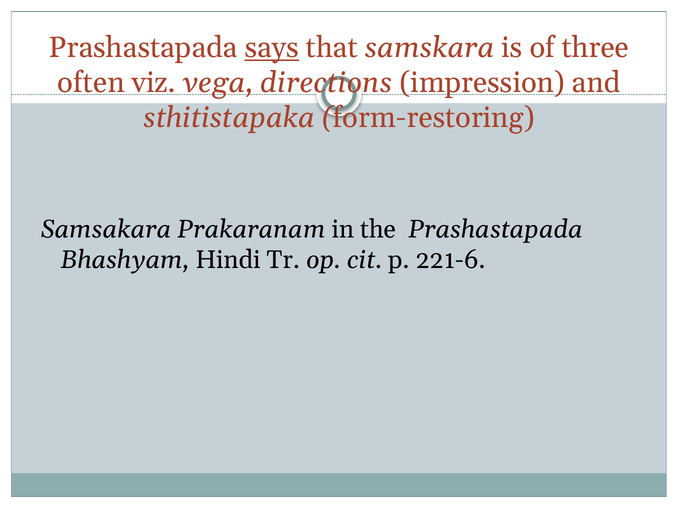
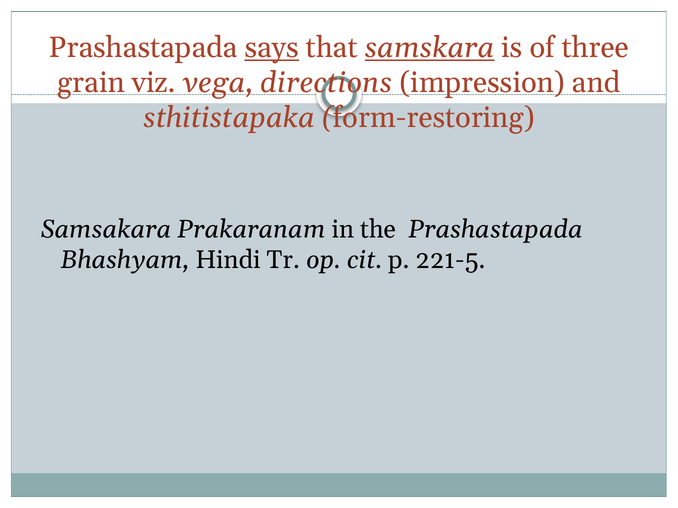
samskara underline: none -> present
often: often -> grain
221-6: 221-6 -> 221-5
